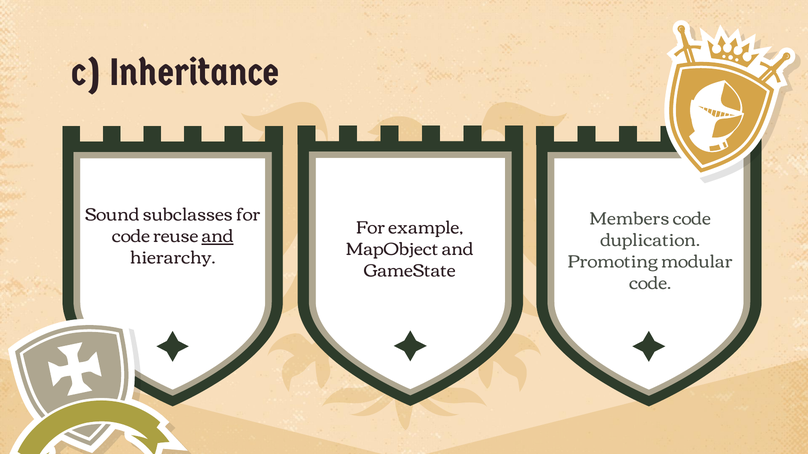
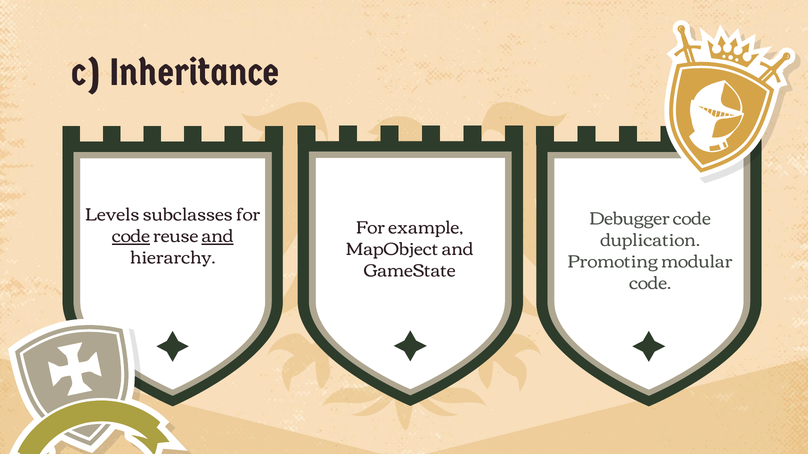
Sound: Sound -> Levels
Members: Members -> Debugger
code at (131, 237) underline: none -> present
